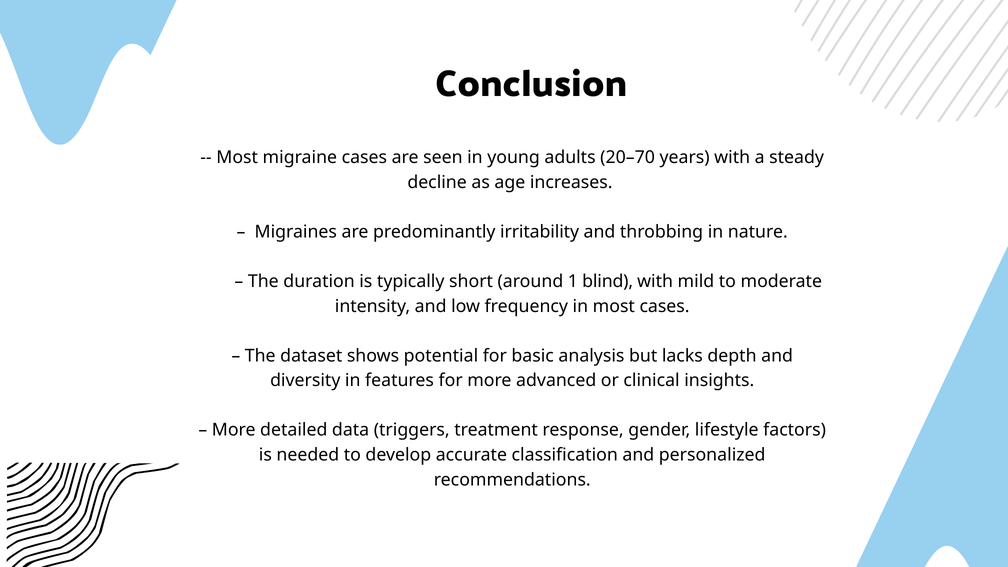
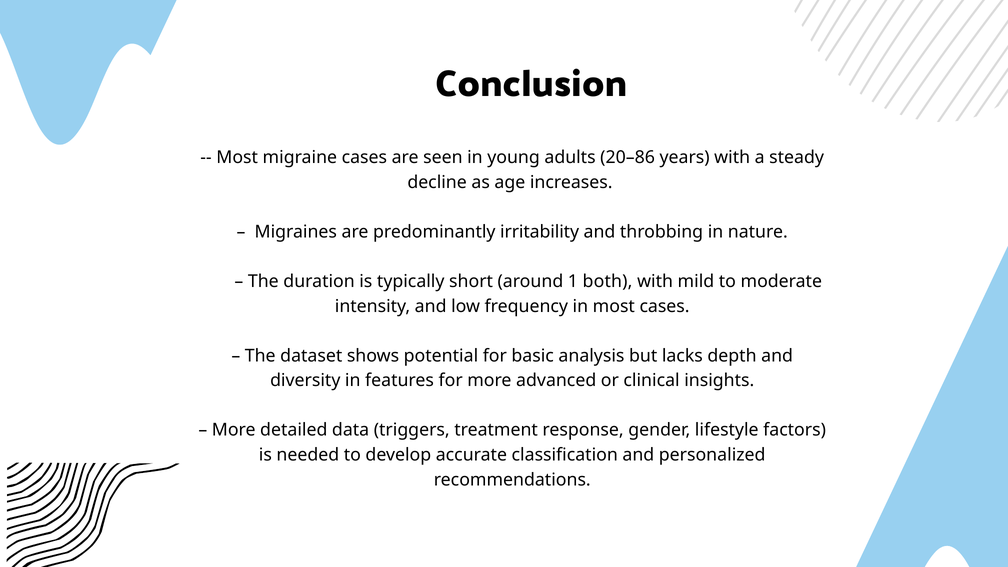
20–70: 20–70 -> 20–86
blind: blind -> both
